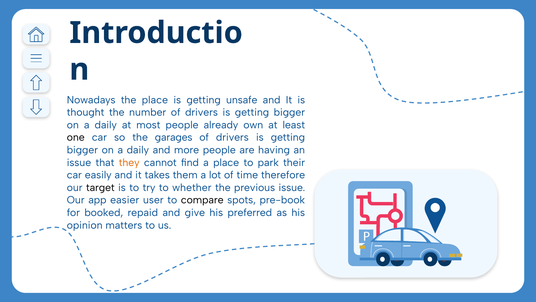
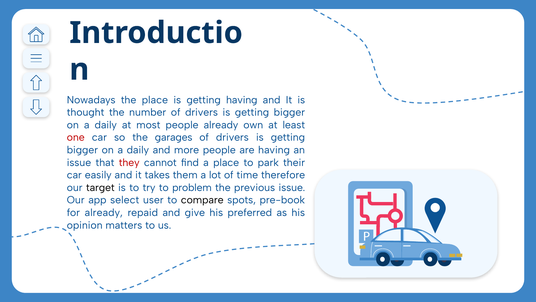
getting unsafe: unsafe -> having
one colour: black -> red
they colour: orange -> red
whether: whether -> problem
easier: easier -> select
for booked: booked -> already
